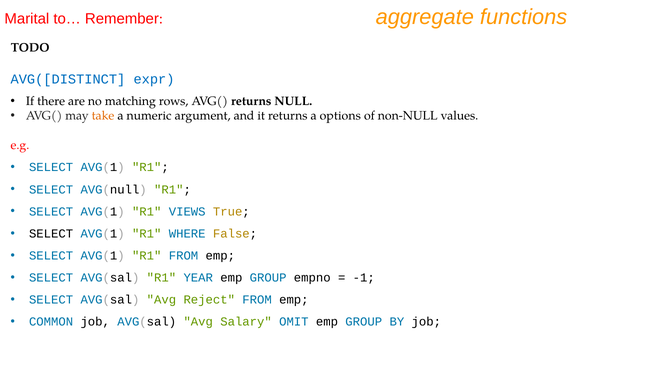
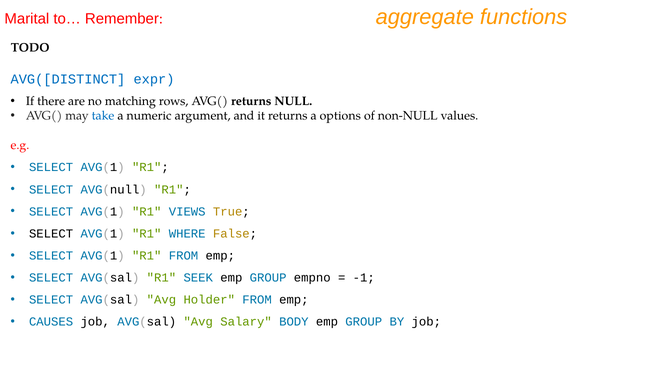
take colour: orange -> blue
YEAR: YEAR -> SEEK
Reject: Reject -> Holder
COMMON: COMMON -> CAUSES
OMIT: OMIT -> BODY
